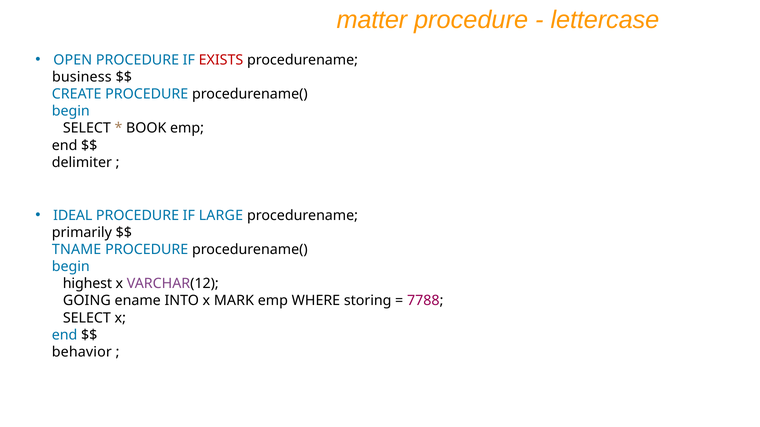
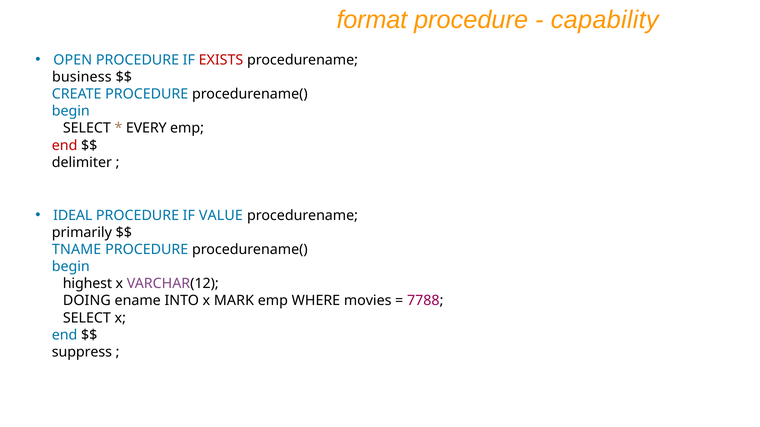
matter: matter -> format
lettercase: lettercase -> capability
BOOK: BOOK -> EVERY
end at (65, 146) colour: black -> red
LARGE: LARGE -> VALUE
GOING: GOING -> DOING
storing: storing -> movies
behavior: behavior -> suppress
